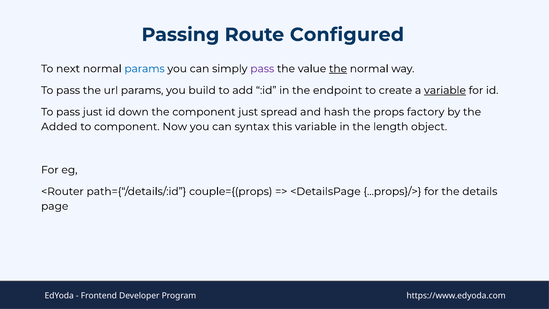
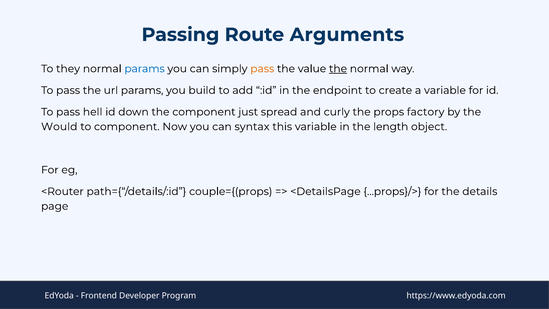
Configured: Configured -> Arguments
next: next -> they
pass at (262, 69) colour: purple -> orange
variable at (445, 90) underline: present -> none
pass just: just -> hell
hash: hash -> curly
Added: Added -> Would
